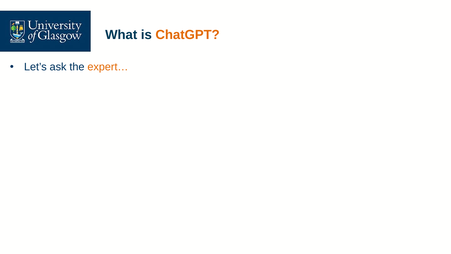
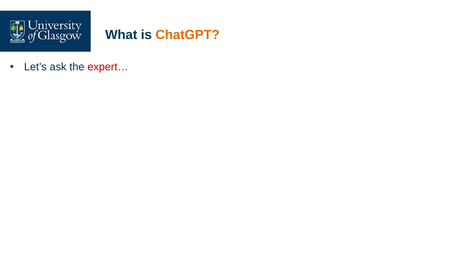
expert… colour: orange -> red
